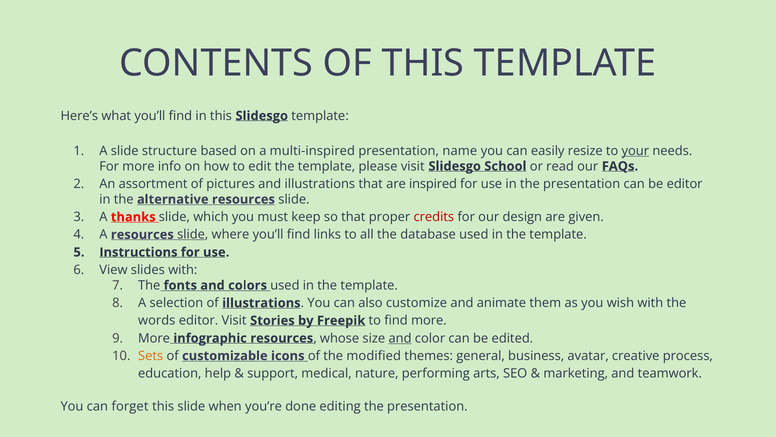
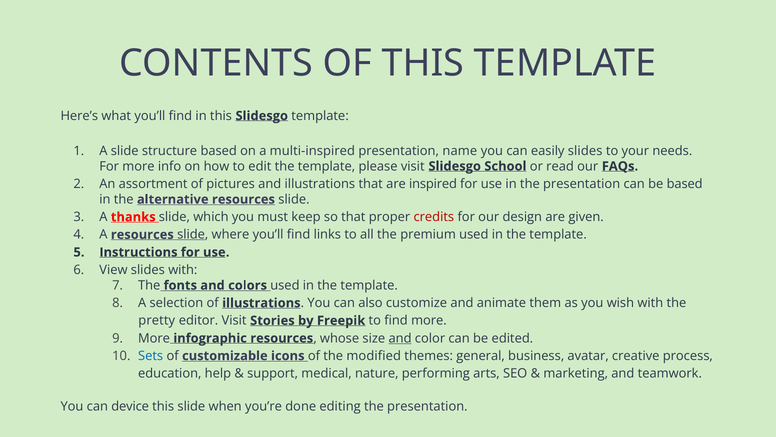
easily resize: resize -> slides
your underline: present -> none
be editor: editor -> based
database: database -> premium
words: words -> pretty
Sets colour: orange -> blue
forget: forget -> device
